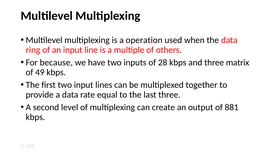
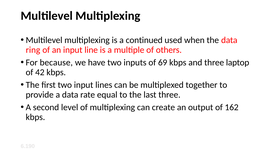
operation: operation -> continued
28: 28 -> 69
matrix: matrix -> laptop
49: 49 -> 42
881: 881 -> 162
